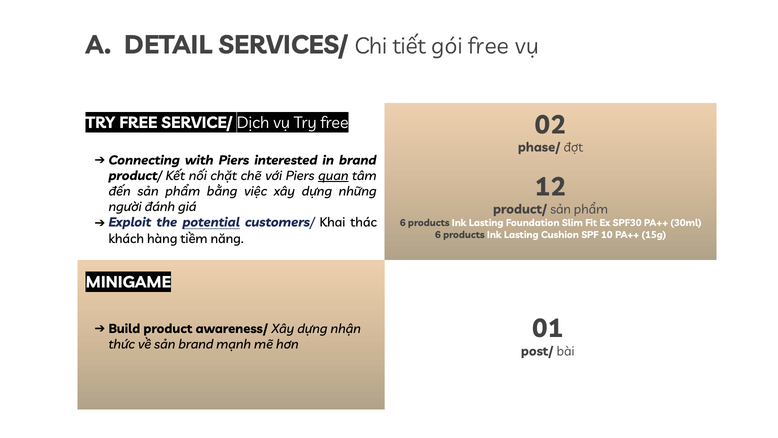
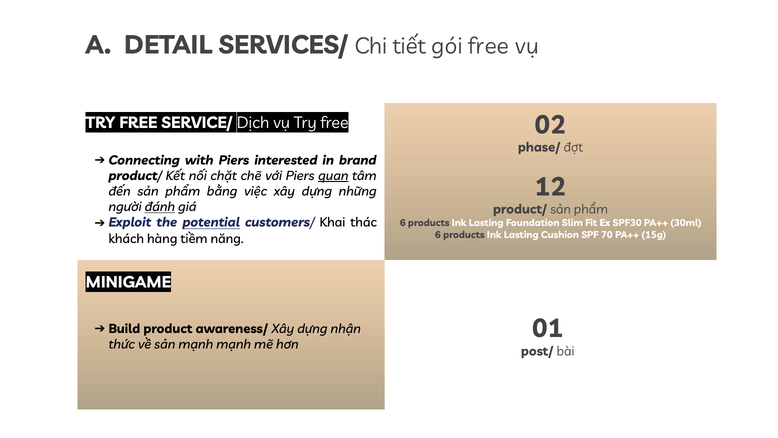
đánh underline: none -> present
10: 10 -> 70
sản brand: brand -> mạnh
